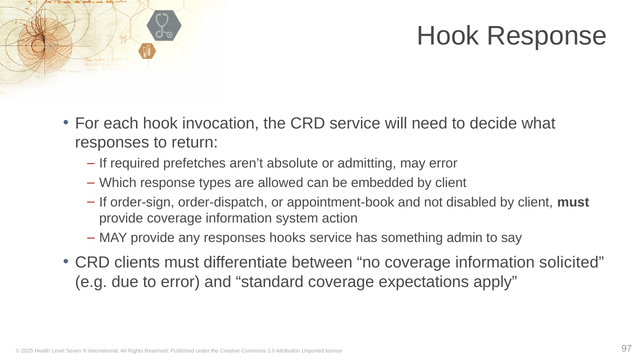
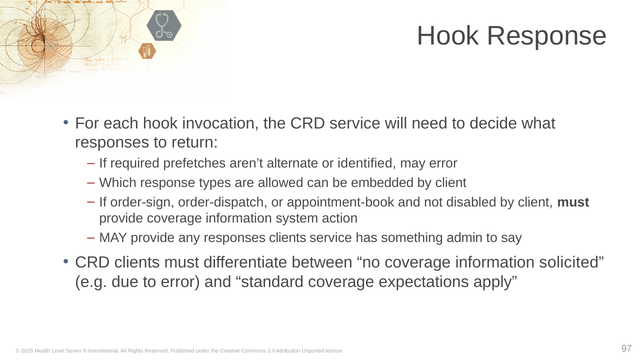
absolute: absolute -> alternate
admitting: admitting -> identified
responses hooks: hooks -> clients
